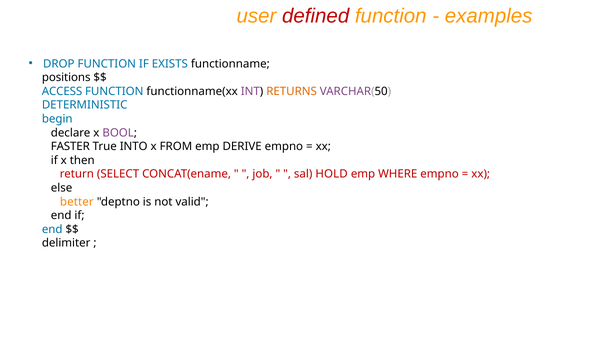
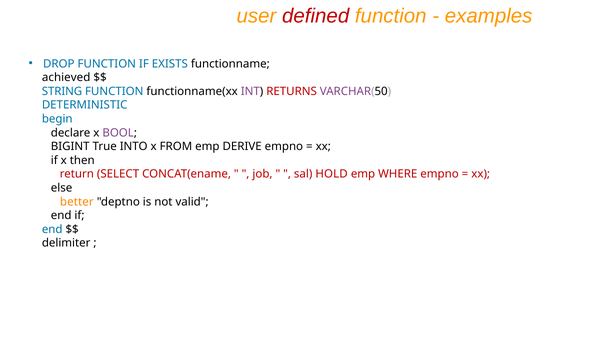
positions: positions -> achieved
ACCESS: ACCESS -> STRING
RETURNS colour: orange -> red
FASTER: FASTER -> BIGINT
